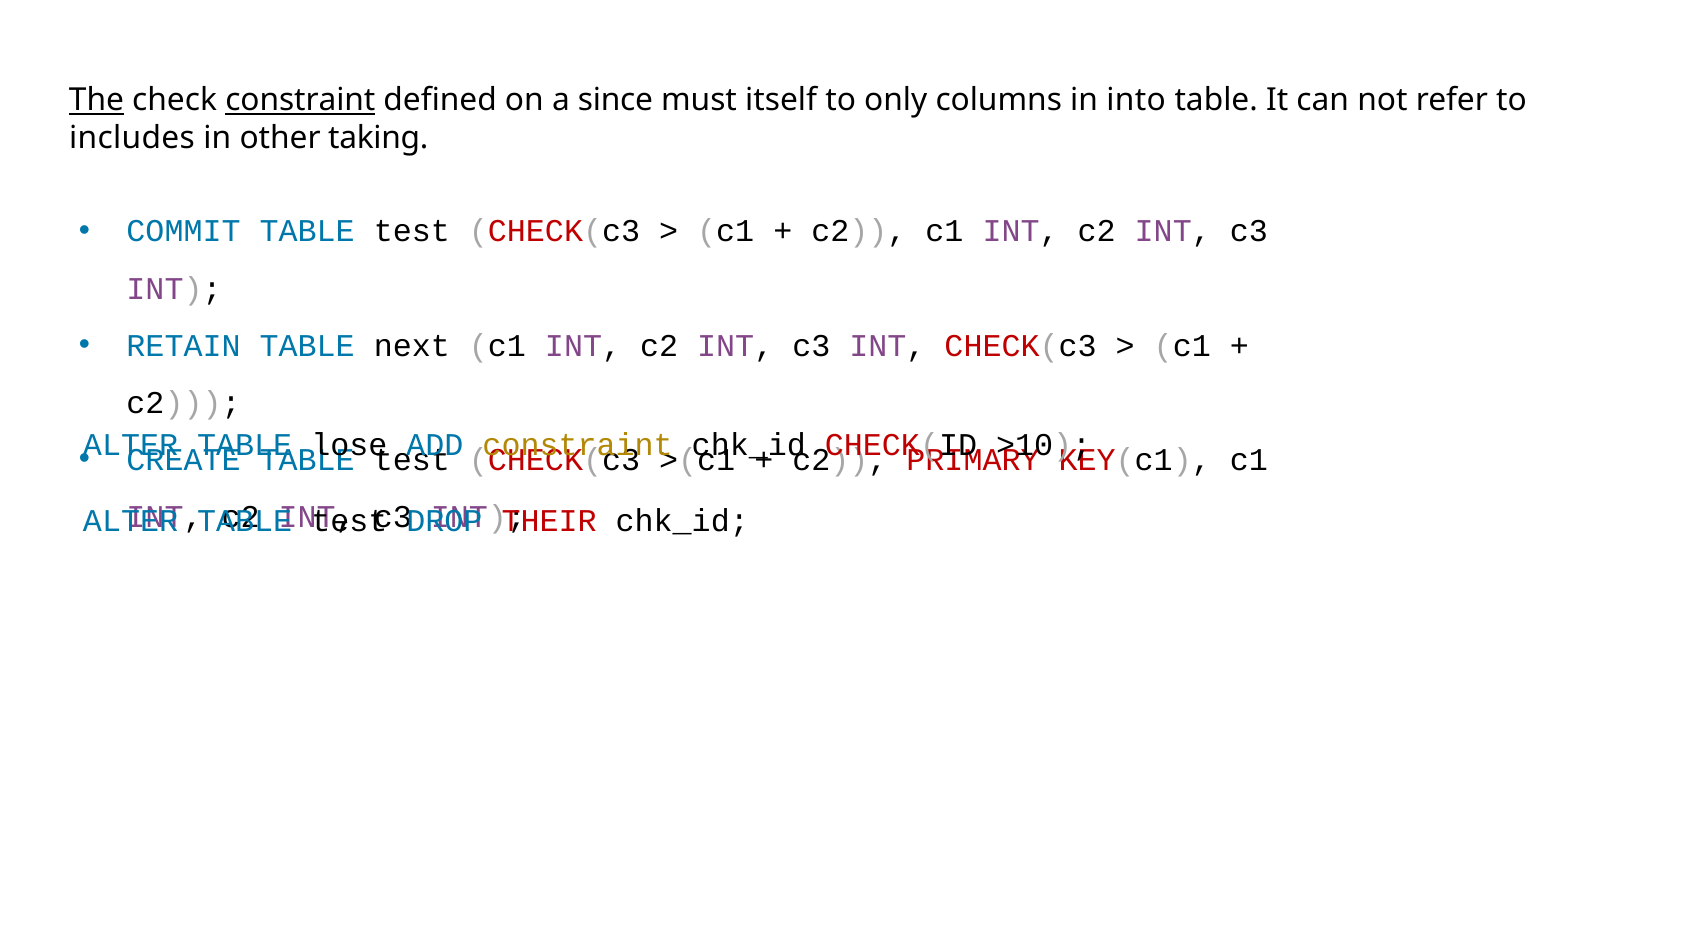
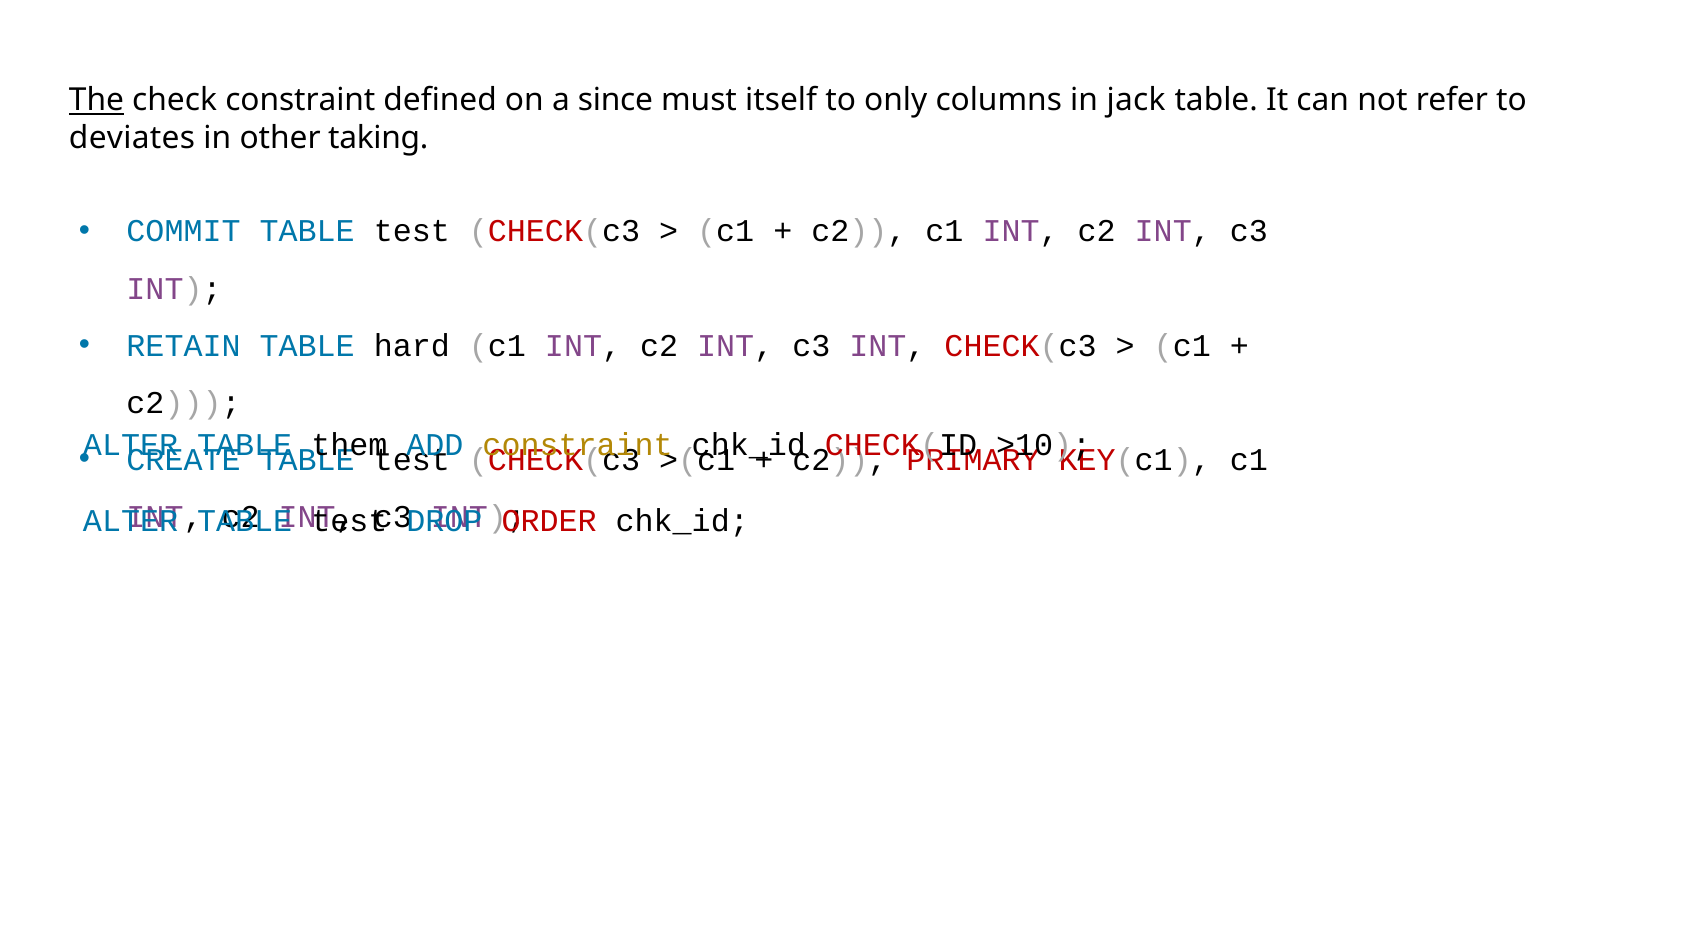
constraint at (300, 100) underline: present -> none
into: into -> jack
includes: includes -> deviates
next: next -> hard
lose: lose -> them
THEIR: THEIR -> ORDER
